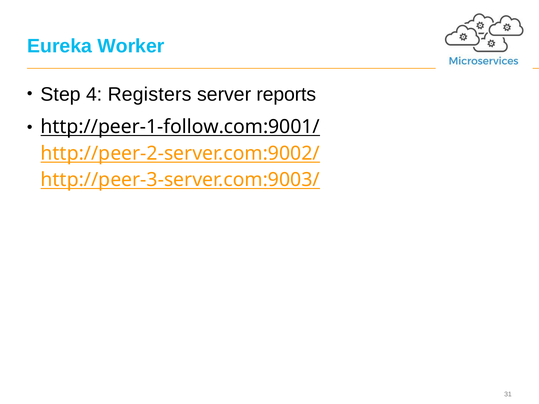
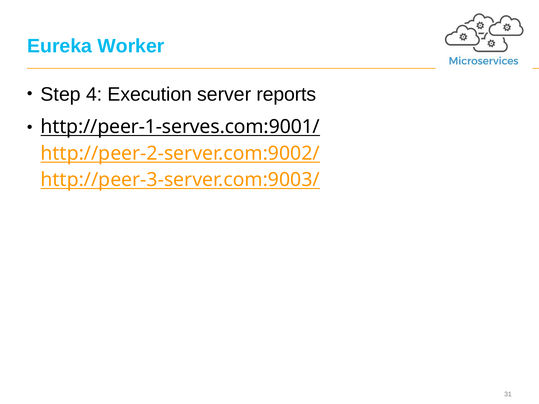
Registers: Registers -> Execution
http://peer-1-follow.com:9001/: http://peer-1-follow.com:9001/ -> http://peer-1-serves.com:9001/
